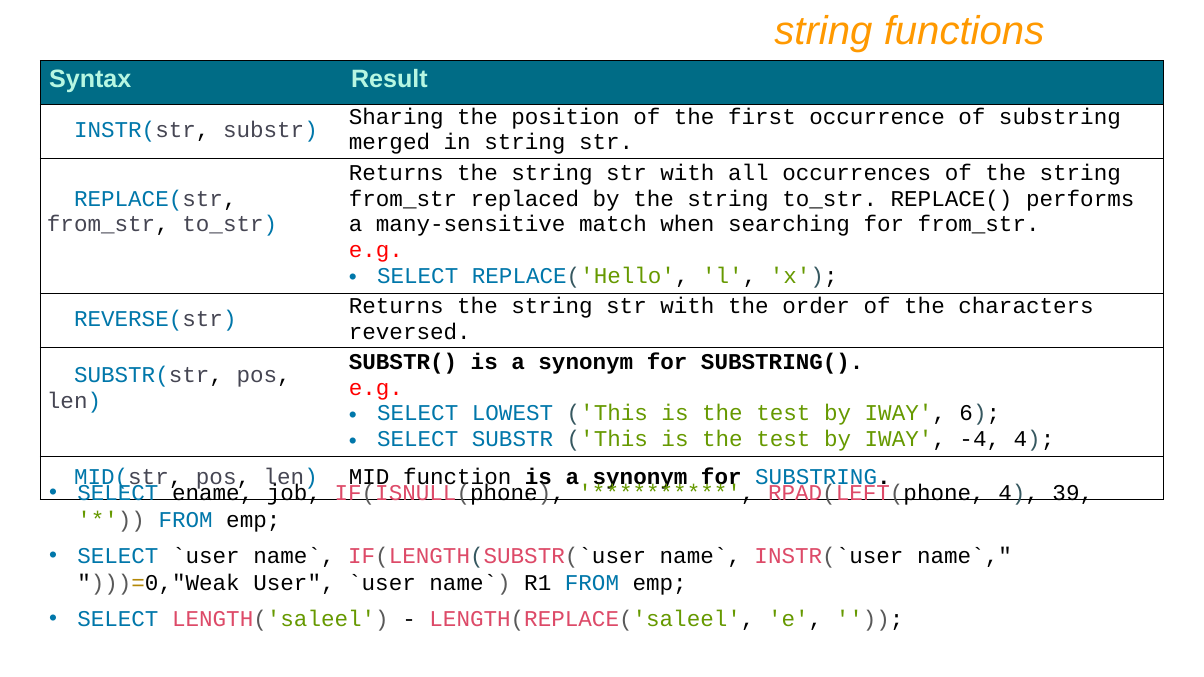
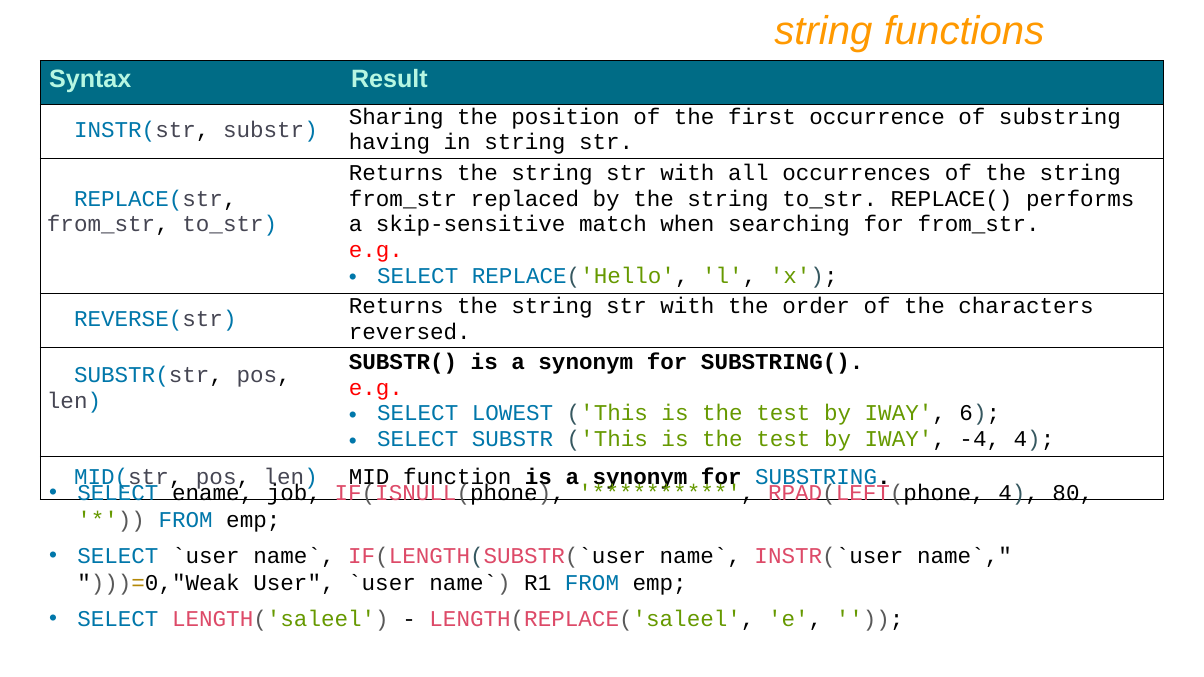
merged: merged -> having
many-sensitive: many-sensitive -> skip-sensitive
39: 39 -> 80
